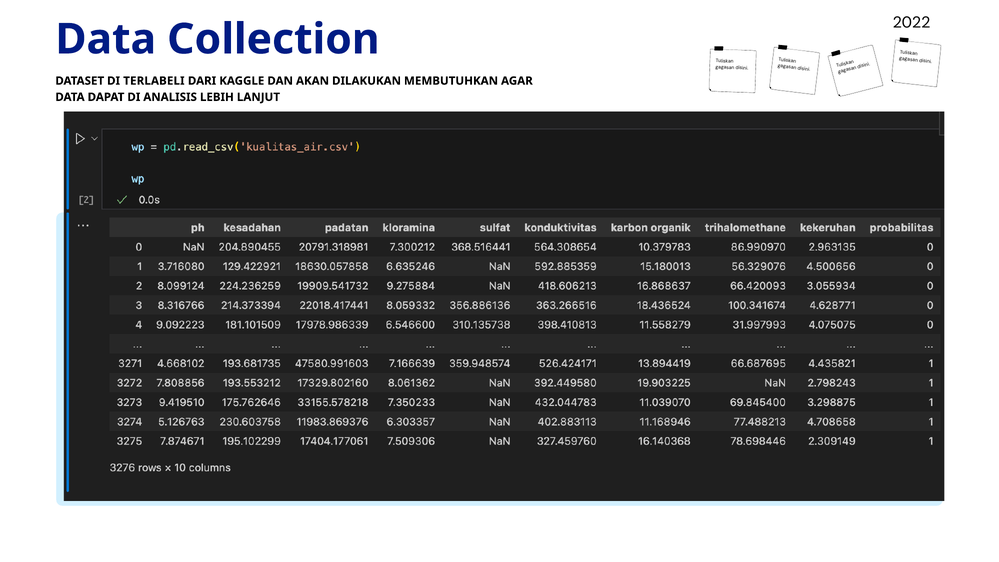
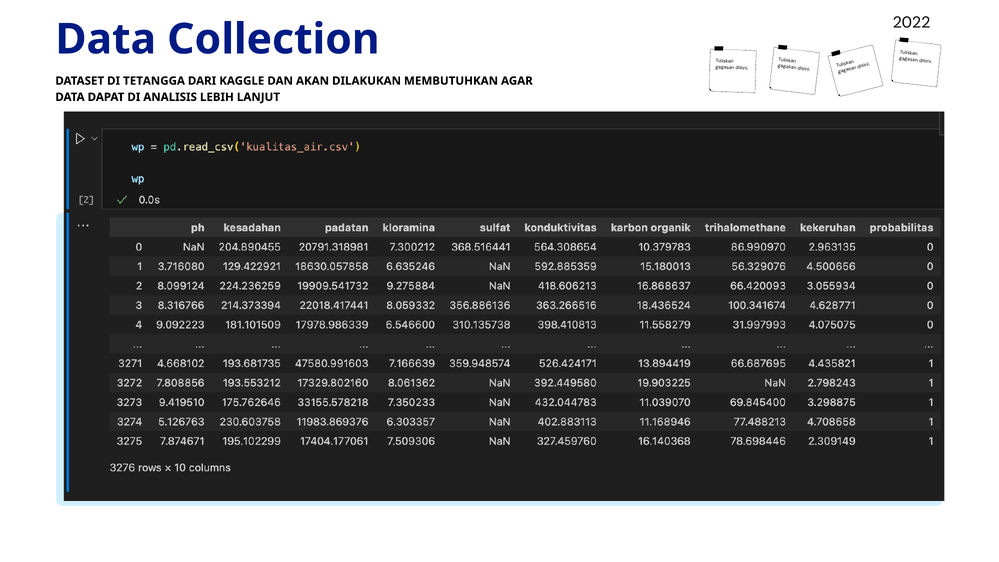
TERLABELI: TERLABELI -> TETANGGA
